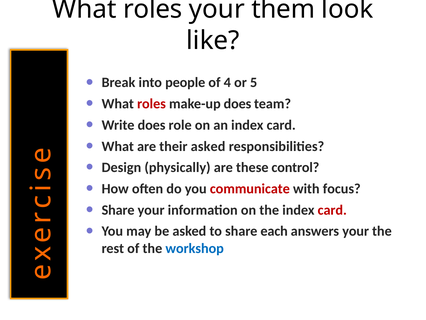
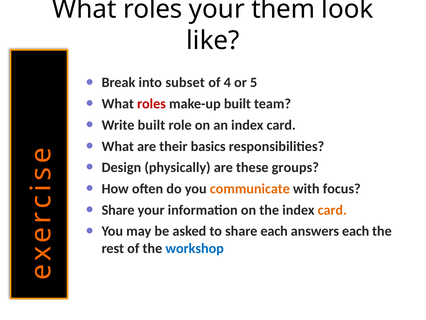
people: people -> subset
make-up does: does -> built
Write does: does -> built
their asked: asked -> basics
control: control -> groups
communicate colour: red -> orange
card at (332, 210) colour: red -> orange
answers your: your -> each
